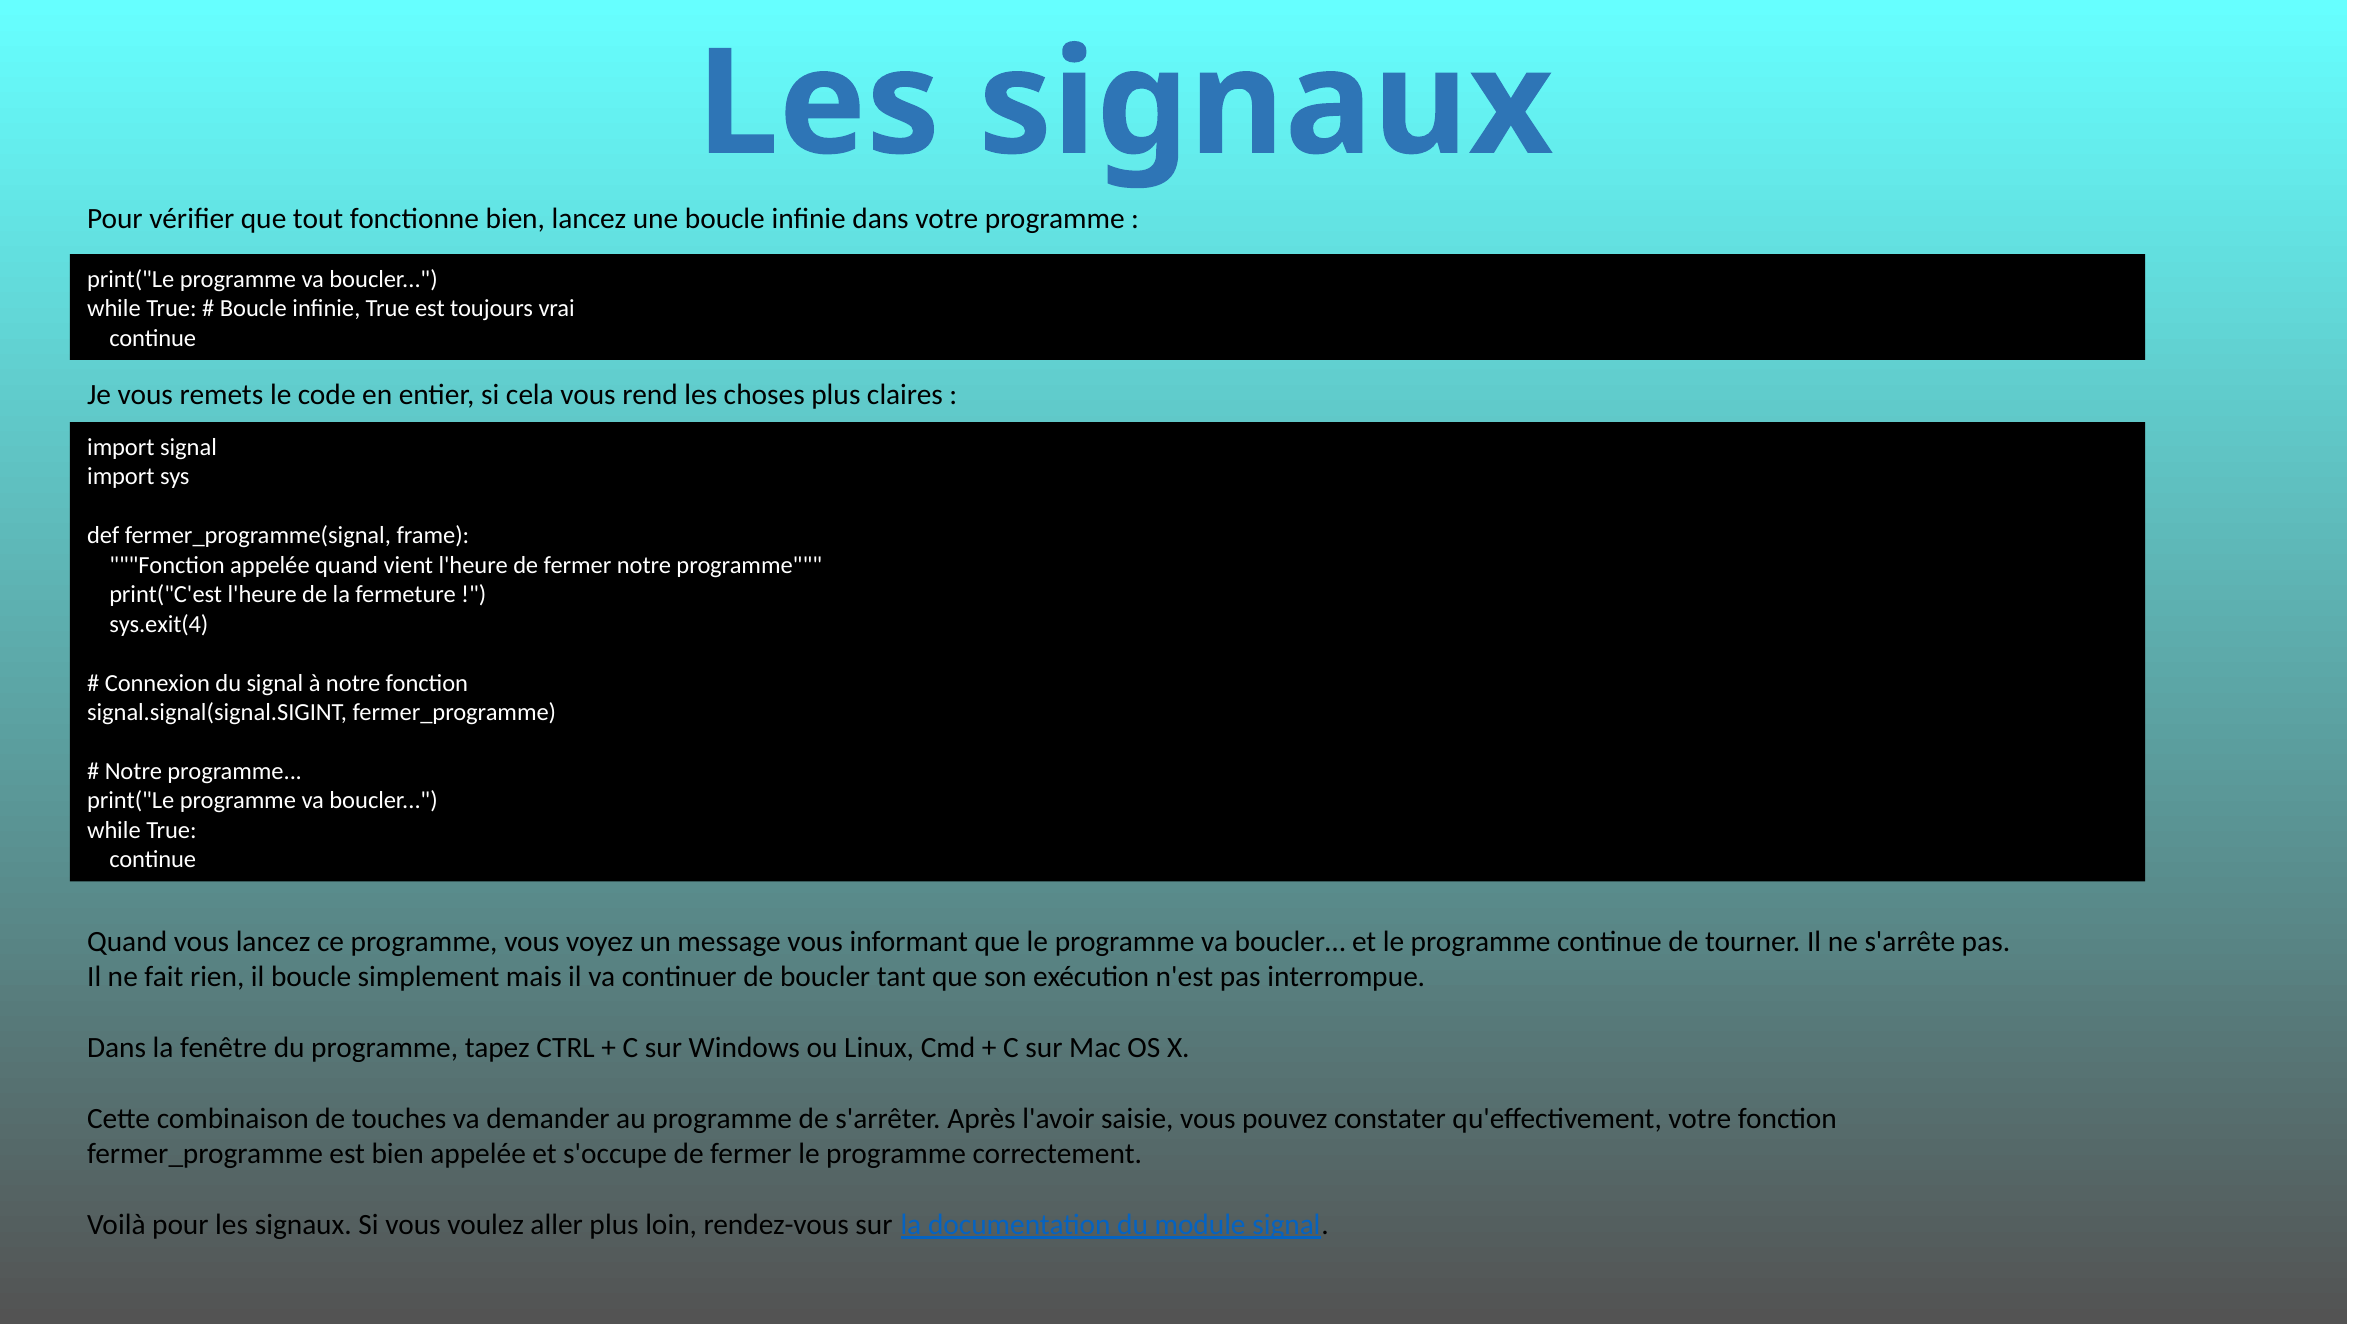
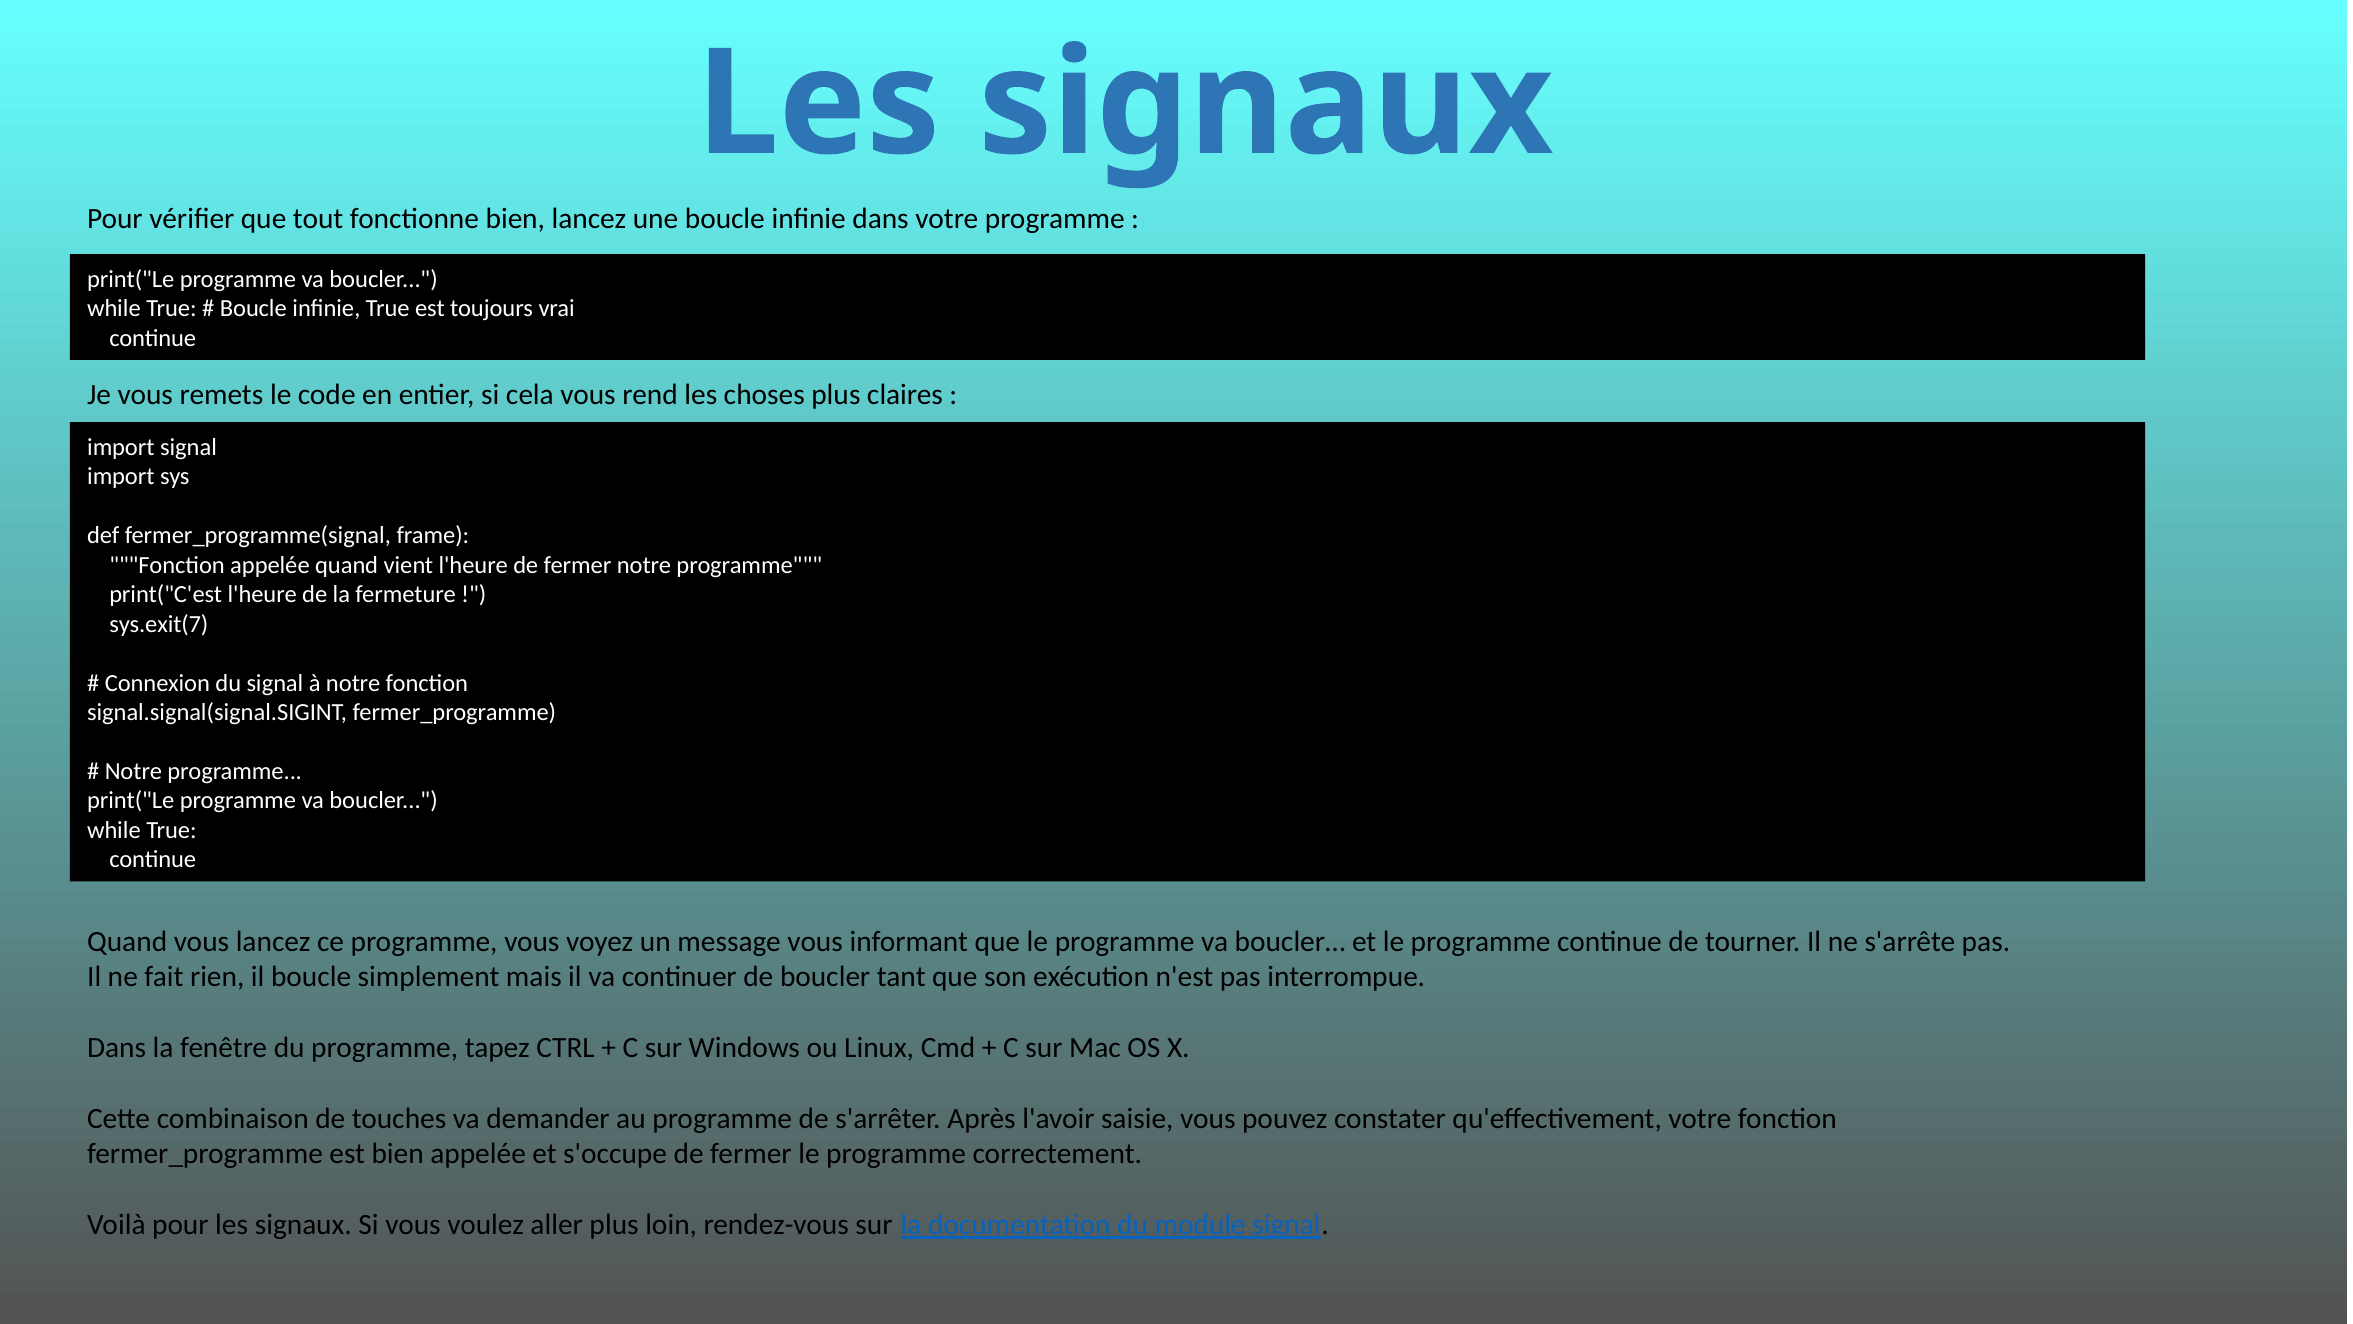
sys.exit(4: sys.exit(4 -> sys.exit(7
